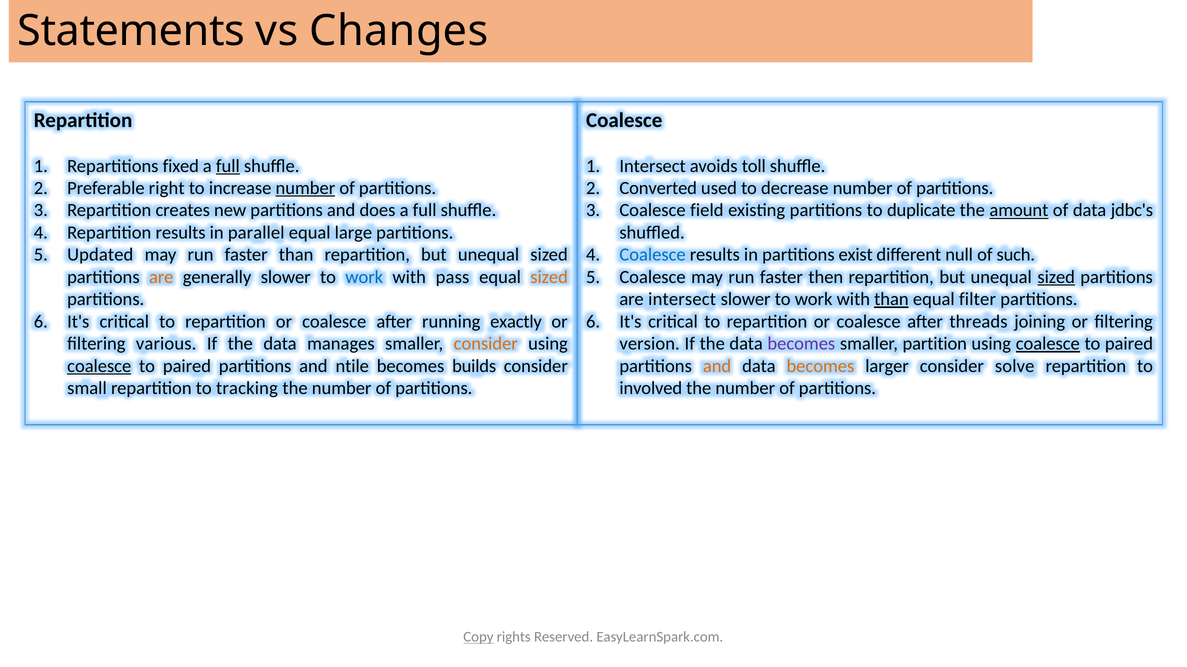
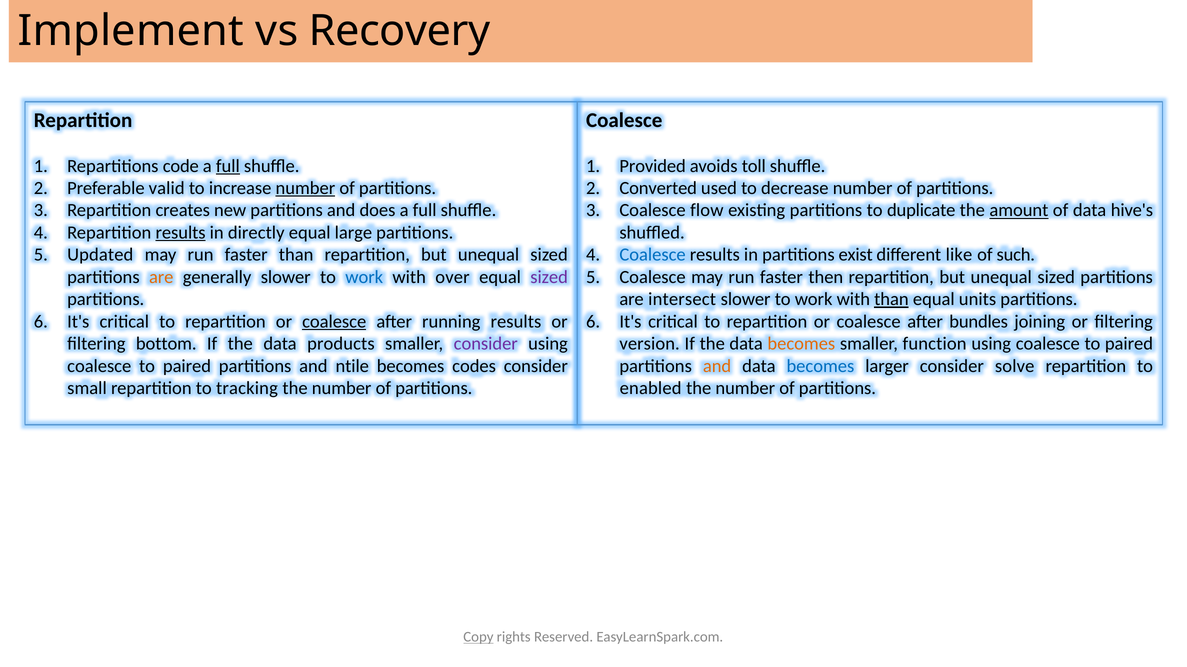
Statements: Statements -> Implement
Changes: Changes -> Recovery
fixed: fixed -> code
Intersect at (653, 166): Intersect -> Provided
right: right -> valid
field: field -> flow
jdbc's: jdbc's -> hive's
results at (181, 233) underline: none -> present
parallel: parallel -> directly
null: null -> like
pass: pass -> over
sized at (549, 277) colour: orange -> purple
sized at (1056, 277) underline: present -> none
filter: filter -> units
coalesce at (334, 322) underline: none -> present
running exactly: exactly -> results
threads: threads -> bundles
various: various -> bottom
manages: manages -> products
consider at (486, 344) colour: orange -> purple
becomes at (801, 344) colour: purple -> orange
partition: partition -> function
coalesce at (1048, 344) underline: present -> none
coalesce at (99, 366) underline: present -> none
builds: builds -> codes
becomes at (820, 366) colour: orange -> blue
involved: involved -> enabled
